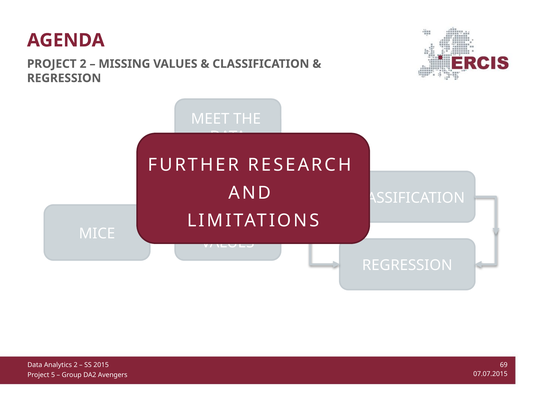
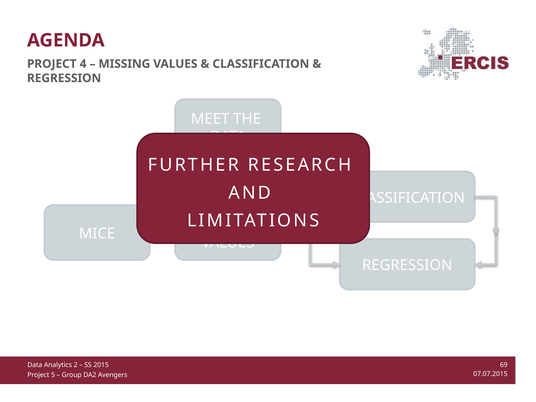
PROJECT 2: 2 -> 4
